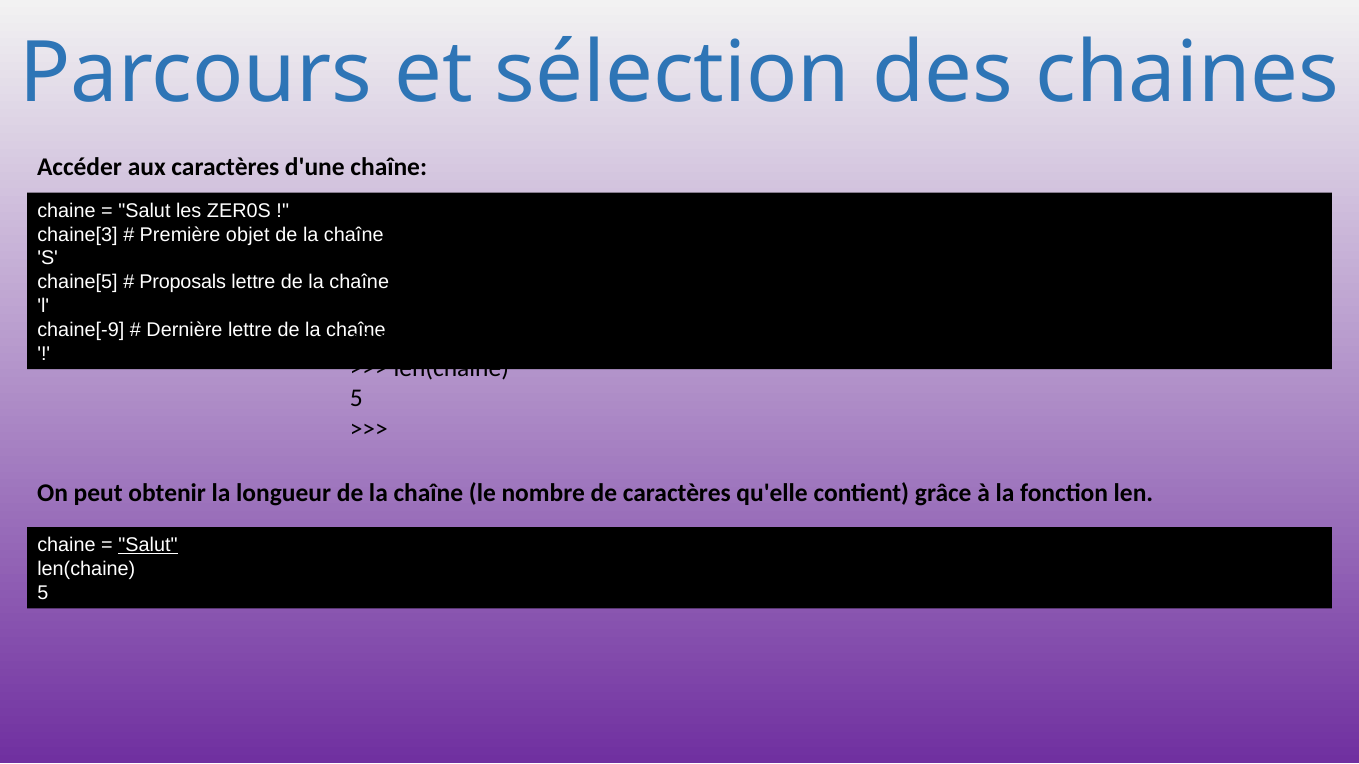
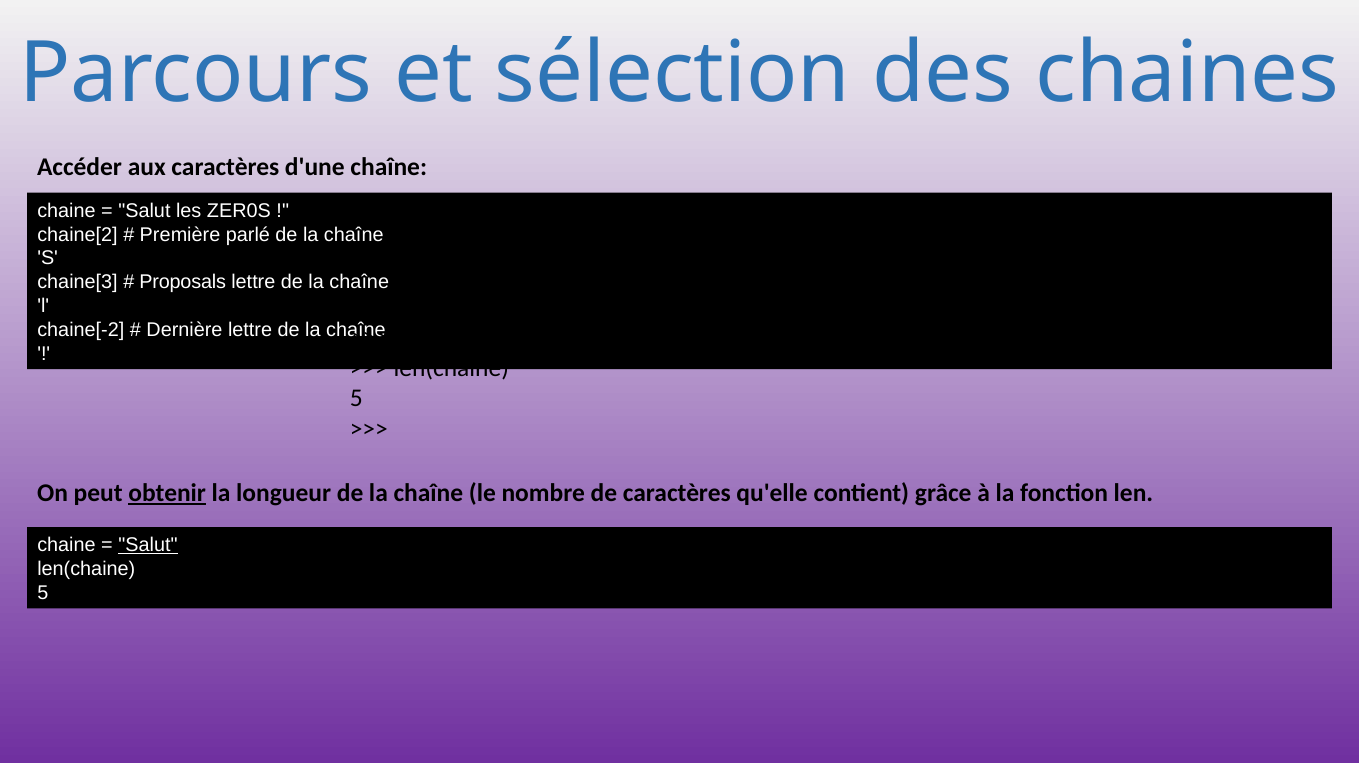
chaine[3: chaine[3 -> chaine[2
objet: objet -> parlé
chaine[5: chaine[5 -> chaine[3
chaine[-9: chaine[-9 -> chaine[-2
obtenir underline: none -> present
